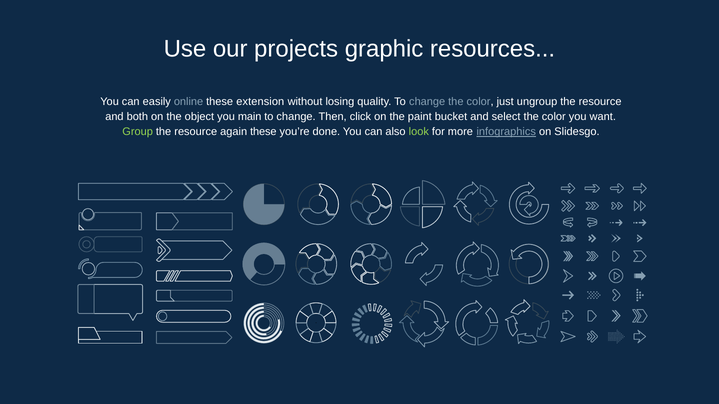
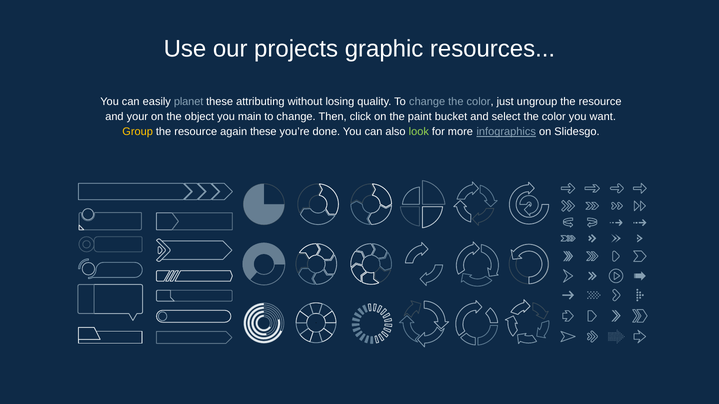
online: online -> planet
extension: extension -> attributing
both: both -> your
Group colour: light green -> yellow
